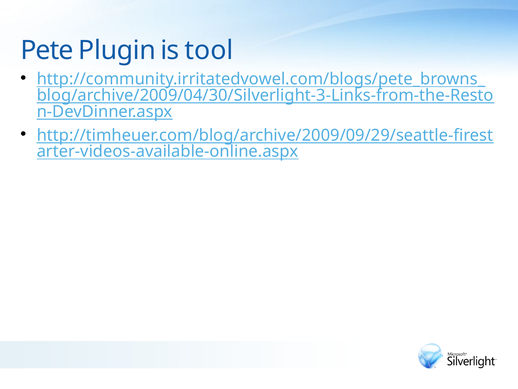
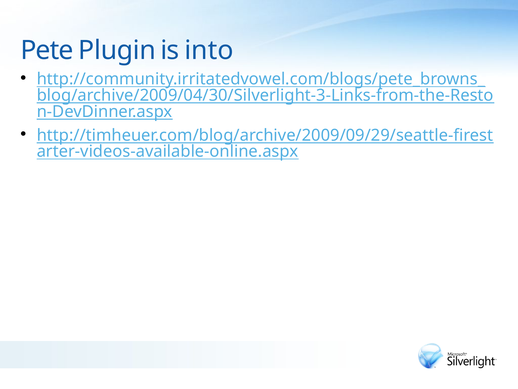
tool: tool -> into
